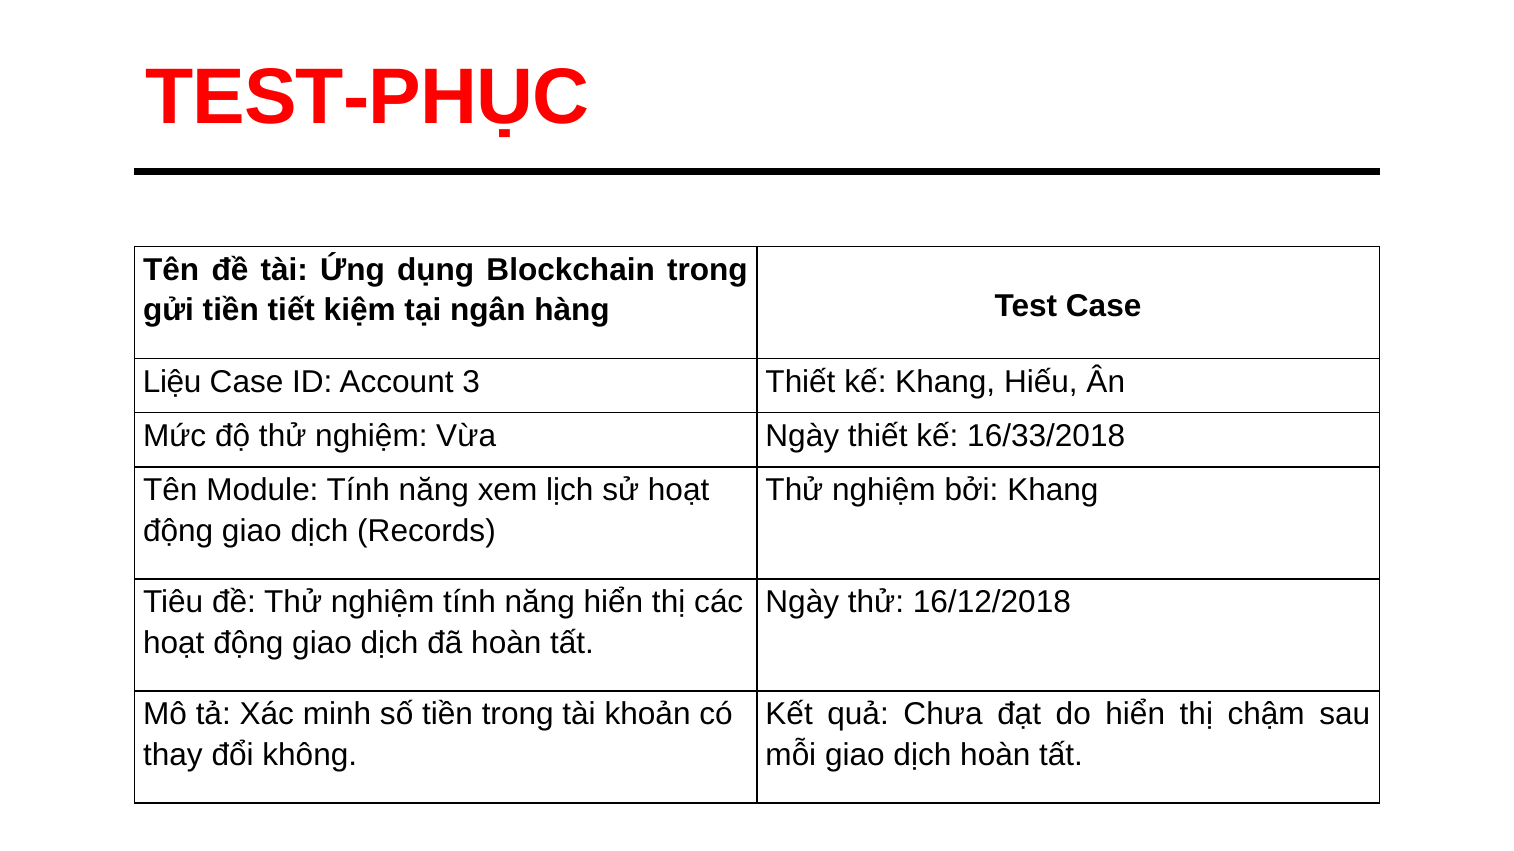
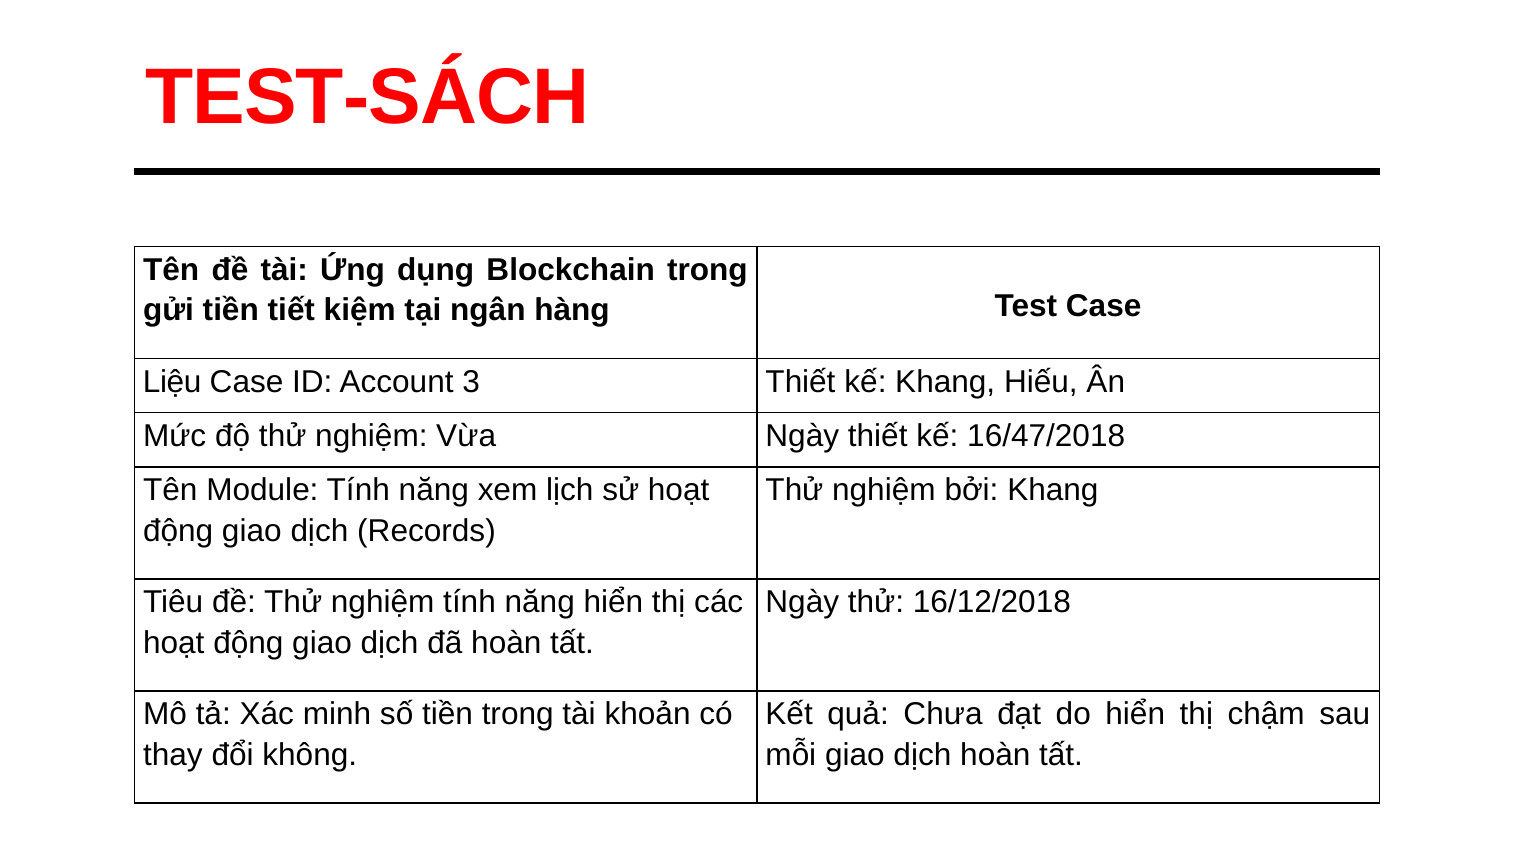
TEST-PHỤC: TEST-PHỤC -> TEST-SÁCH
16/33/2018: 16/33/2018 -> 16/47/2018
